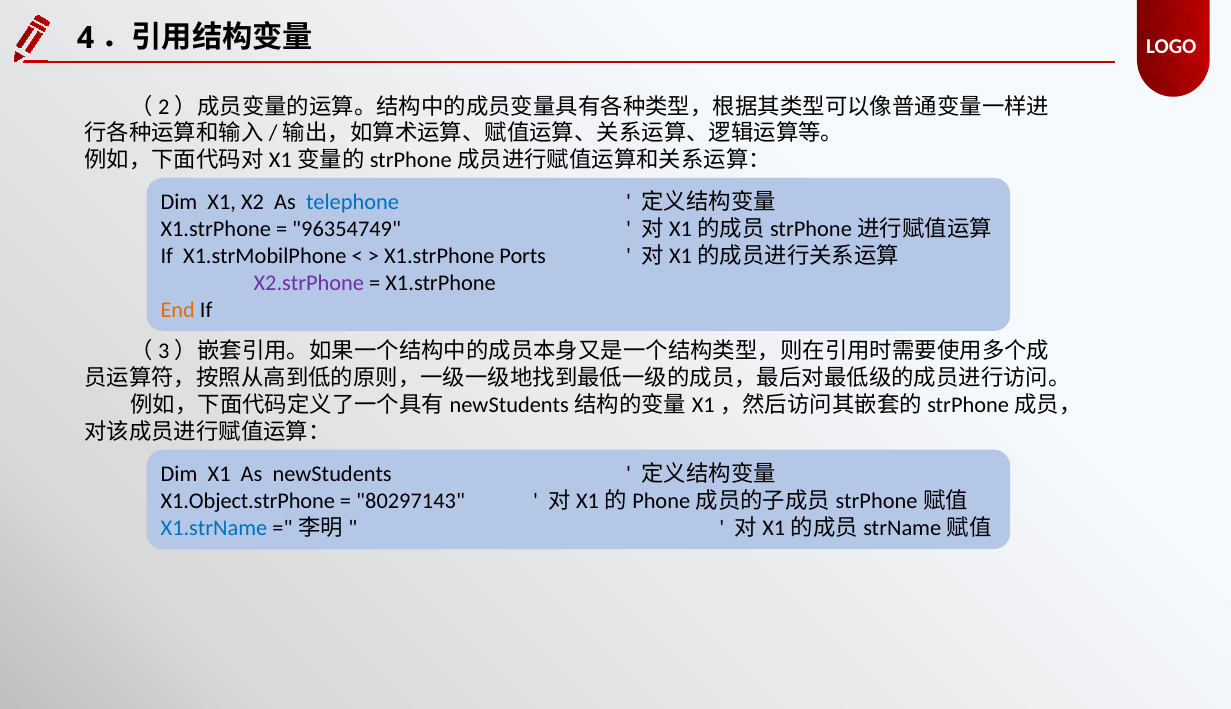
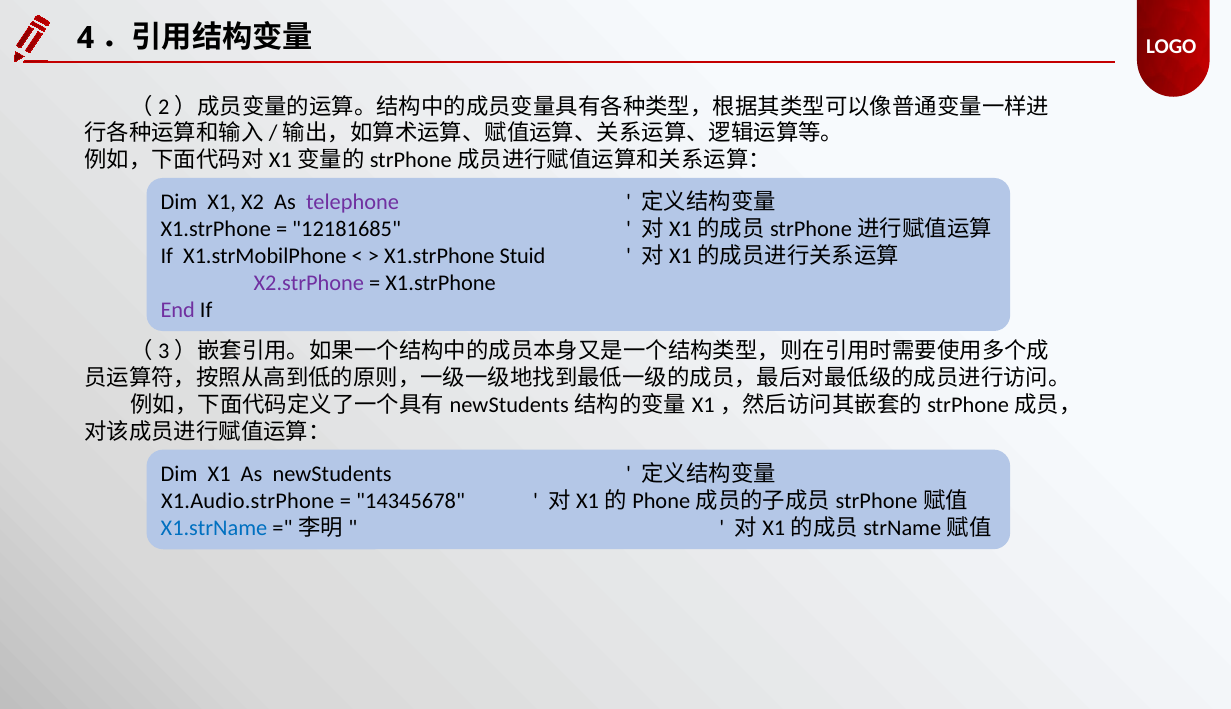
telephone colour: blue -> purple
96354749: 96354749 -> 12181685
Ports: Ports -> Stuid
End colour: orange -> purple
X1.Object.strPhone: X1.Object.strPhone -> X1.Audio.strPhone
80297143: 80297143 -> 14345678
